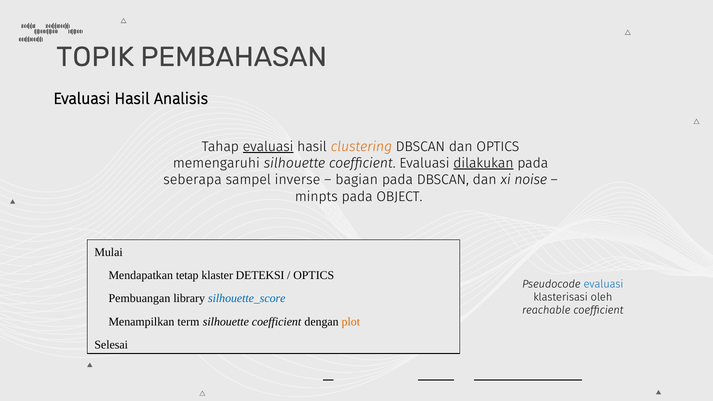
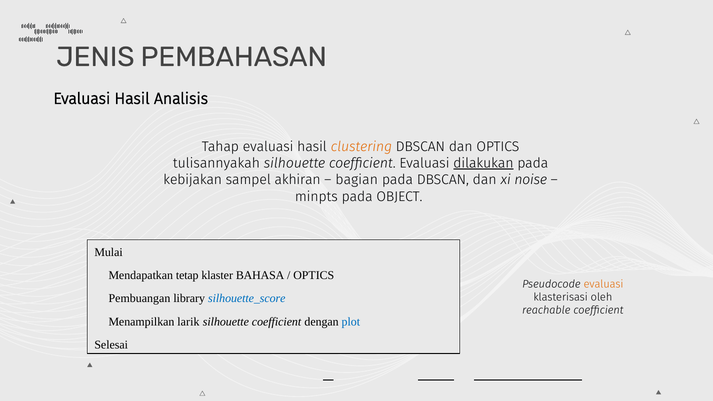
TOPIK: TOPIK -> JENIS
evaluasi at (268, 147) underline: present -> none
memengaruhi: memengaruhi -> tulisannyakah
seberapa: seberapa -> kebijakan
inverse: inverse -> akhiran
DETEKSI: DETEKSI -> BAHASA
evaluasi at (604, 284) colour: blue -> orange
term: term -> larik
plot colour: orange -> blue
